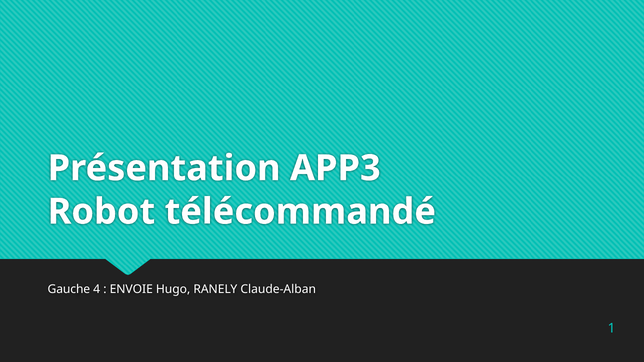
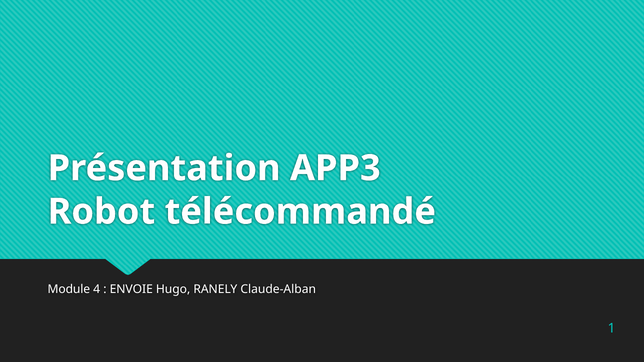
Gauche: Gauche -> Module
